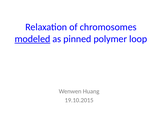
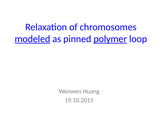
polymer underline: none -> present
